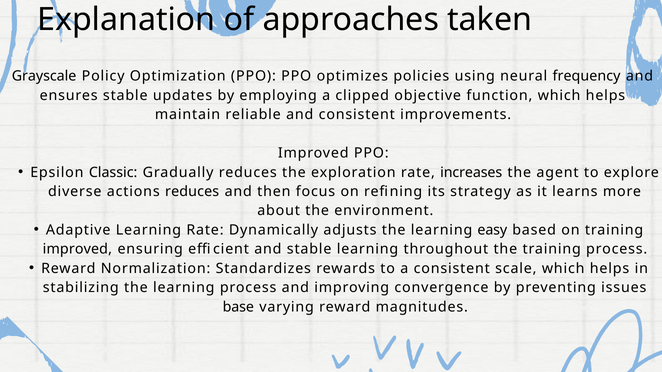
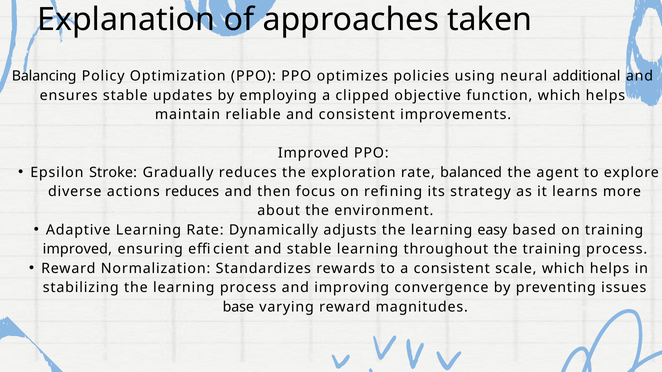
Grayscale: Grayscale -> Balancing
frequency: frequency -> additional
Classic: Classic -> Stroke
increases: increases -> balanced
